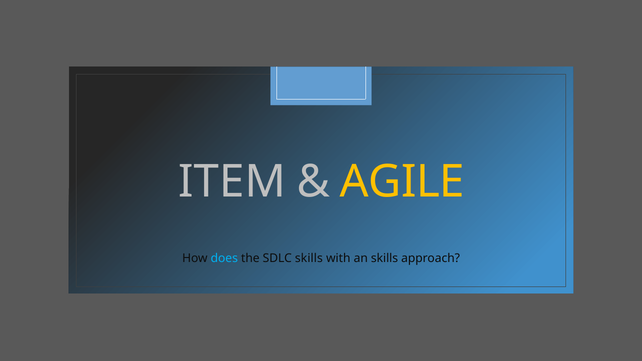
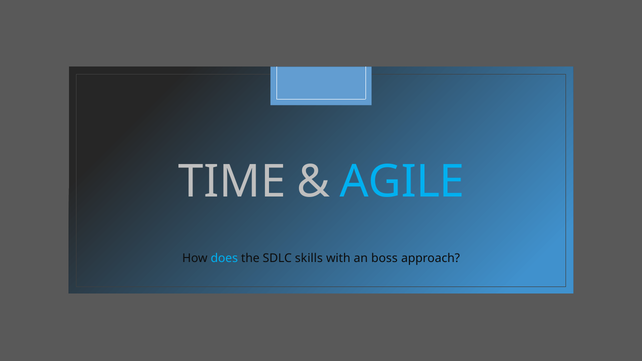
ITEM: ITEM -> TIME
AGILE colour: yellow -> light blue
an skills: skills -> boss
